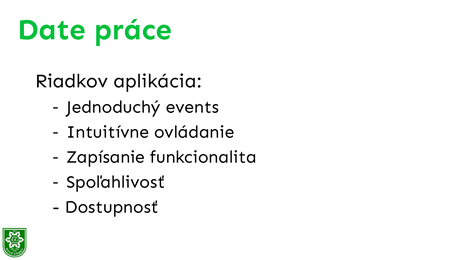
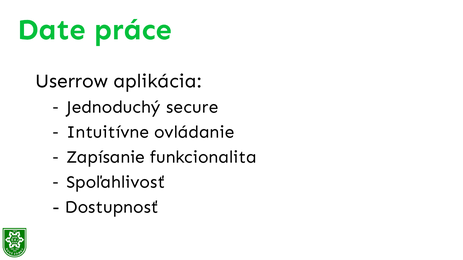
Riadkov: Riadkov -> Userrow
events: events -> secure
